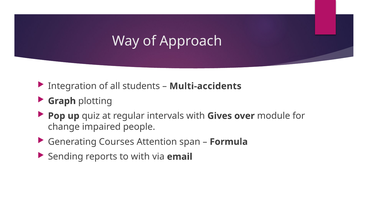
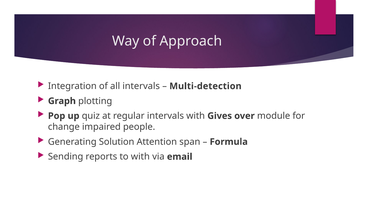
all students: students -> intervals
Multi-accidents: Multi-accidents -> Multi-detection
Courses: Courses -> Solution
